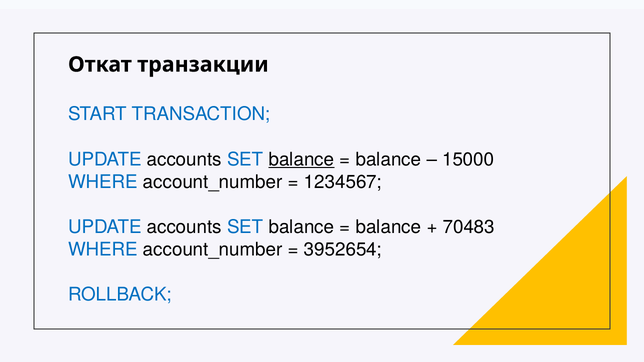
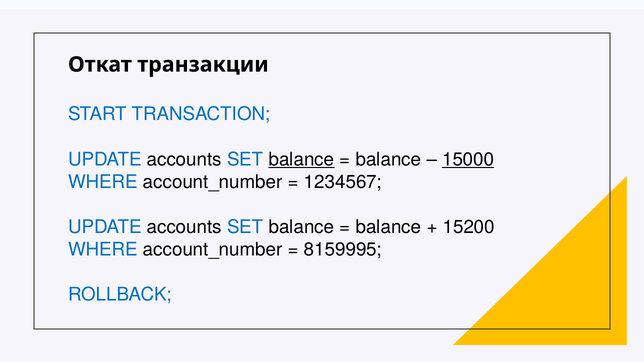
15000 underline: none -> present
70483: 70483 -> 15200
3952654: 3952654 -> 8159995
